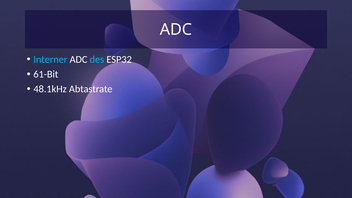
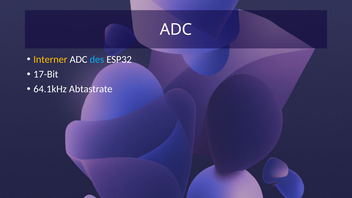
Interner colour: light blue -> yellow
61-Bit: 61-Bit -> 17-Bit
48.1kHz: 48.1kHz -> 64.1kHz
